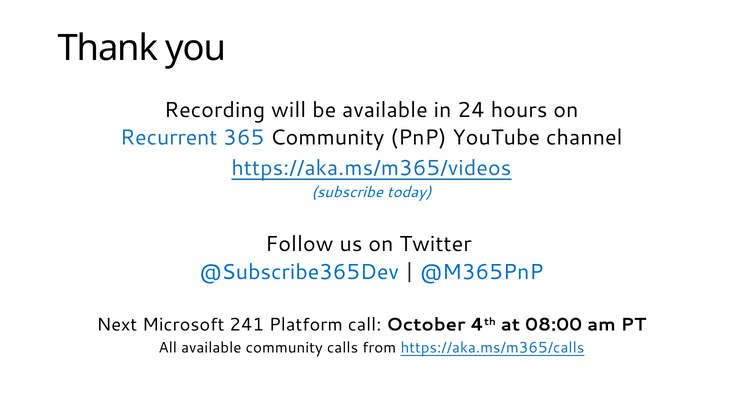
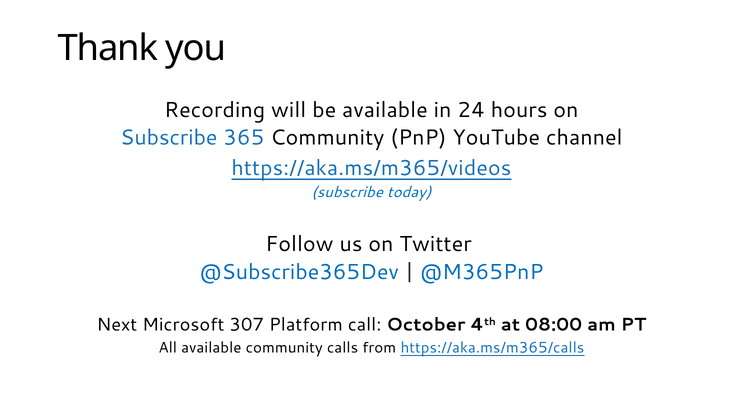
Recurrent at (169, 138): Recurrent -> Subscribe
241: 241 -> 307
